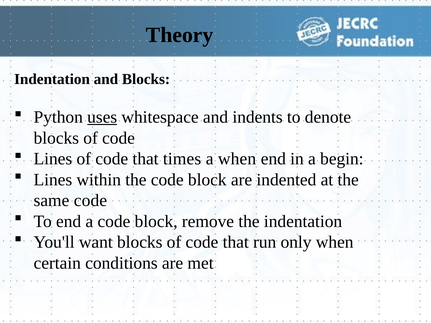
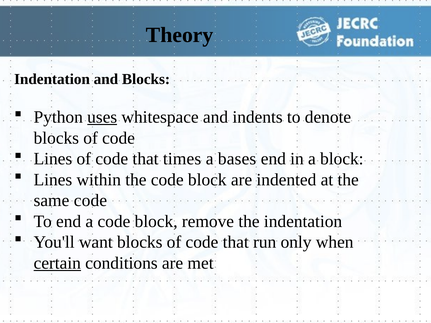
a when: when -> bases
a begin: begin -> block
certain underline: none -> present
